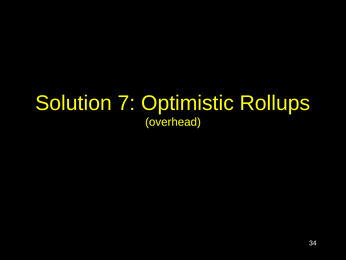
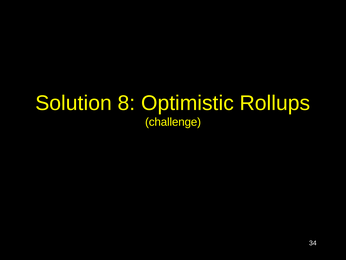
7: 7 -> 8
overhead: overhead -> challenge
